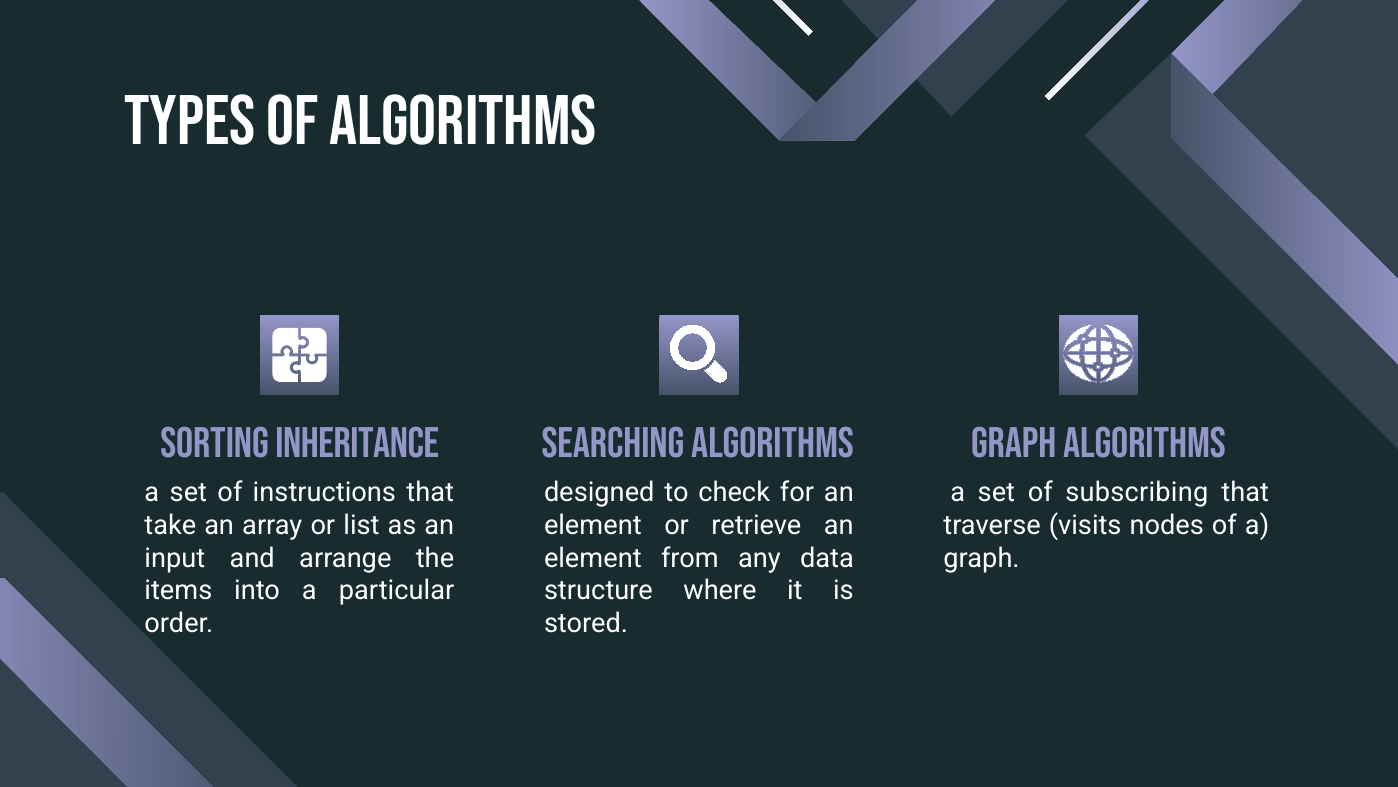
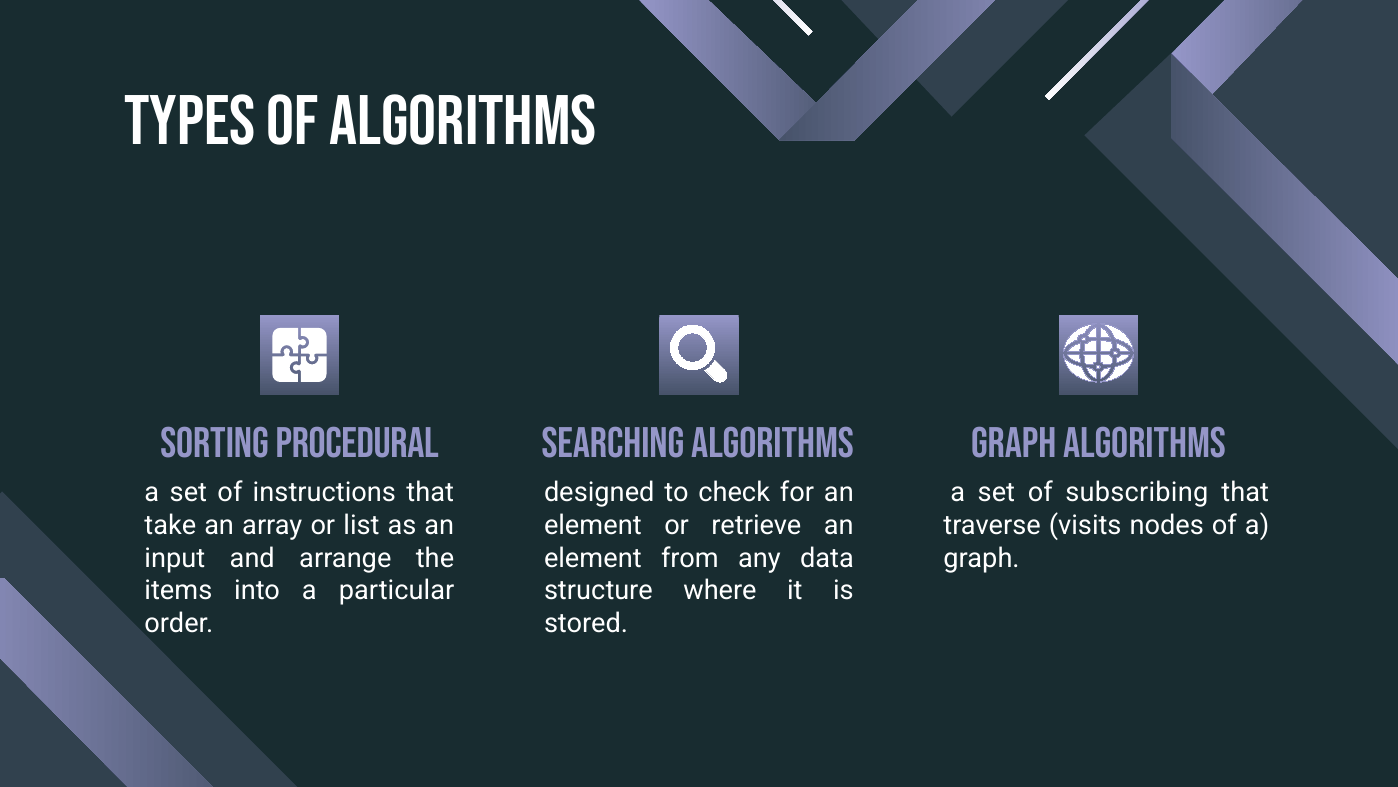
inheritance: inheritance -> procedural
